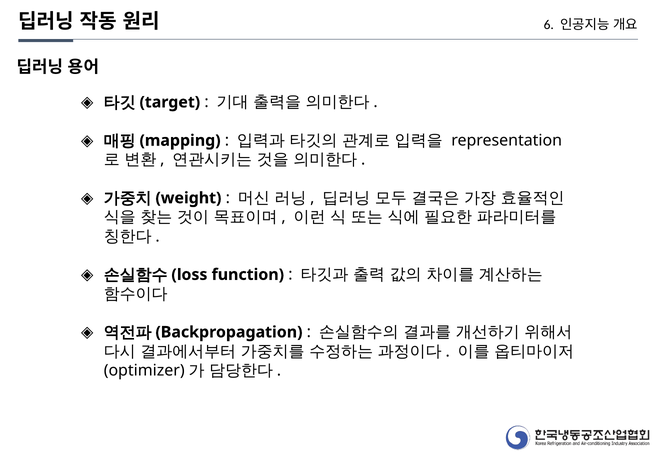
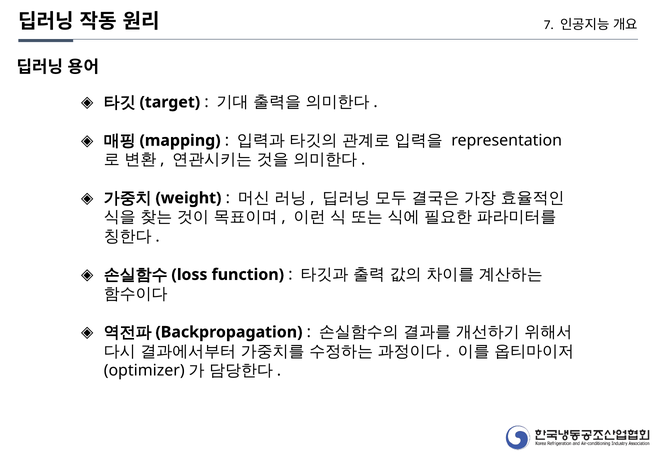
6: 6 -> 7
